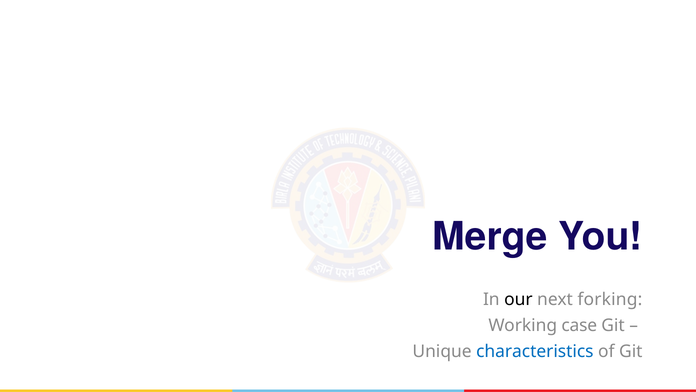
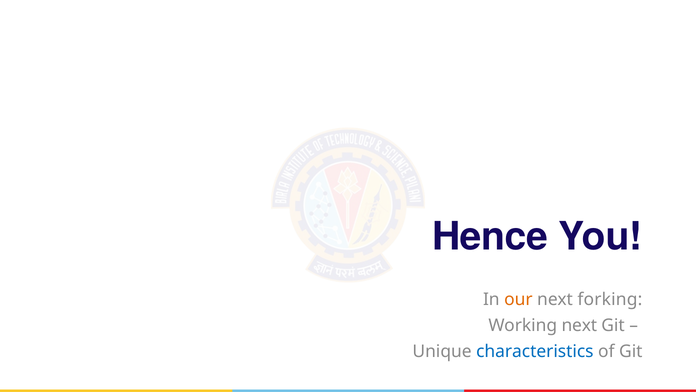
Merge: Merge -> Hence
our colour: black -> orange
Working case: case -> next
